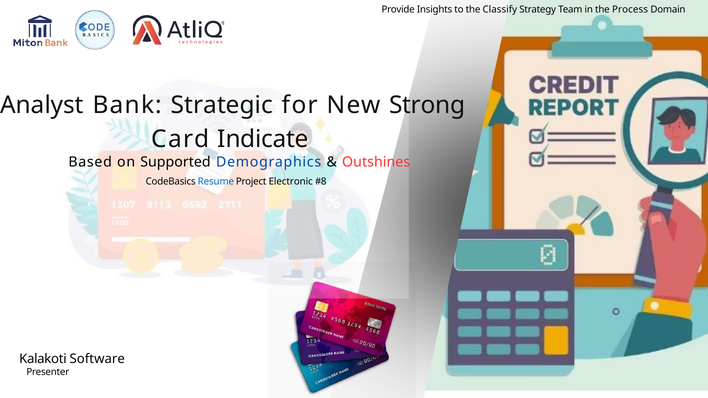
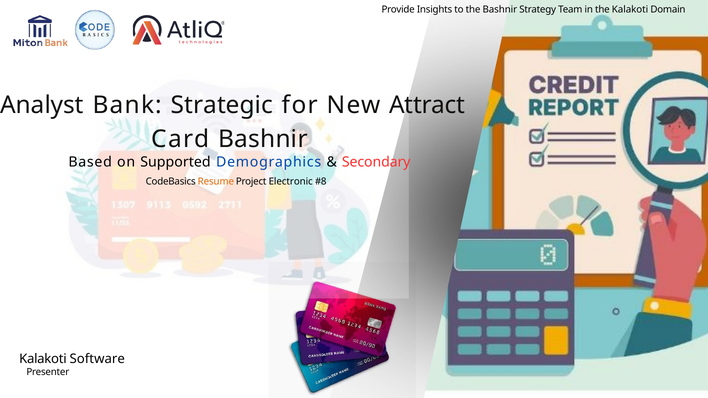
the Classify: Classify -> Bashnir
the Process: Process -> Kalakoti
Strong: Strong -> Attract
Card Indicate: Indicate -> Bashnir
Outshines: Outshines -> Secondary
Resume colour: blue -> orange
